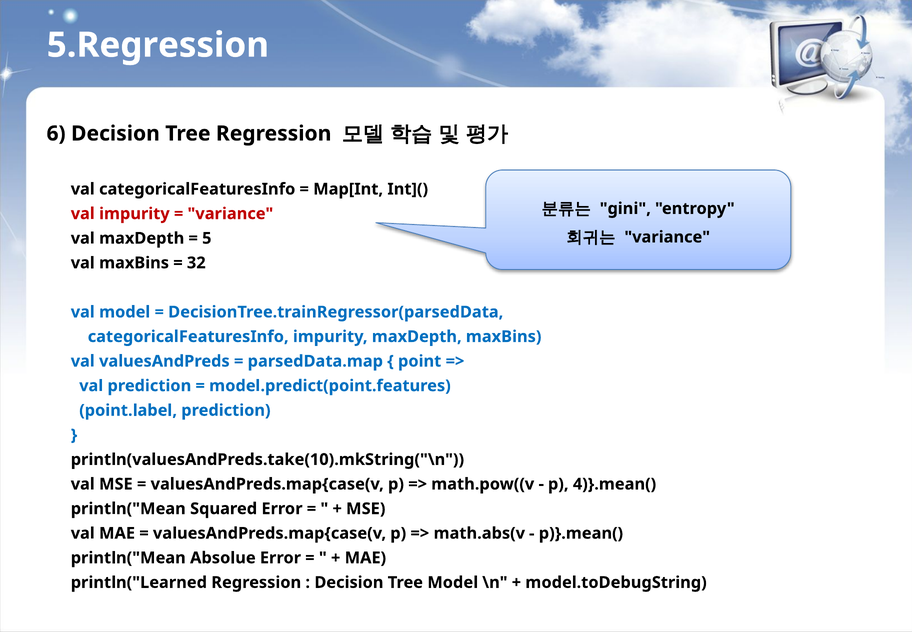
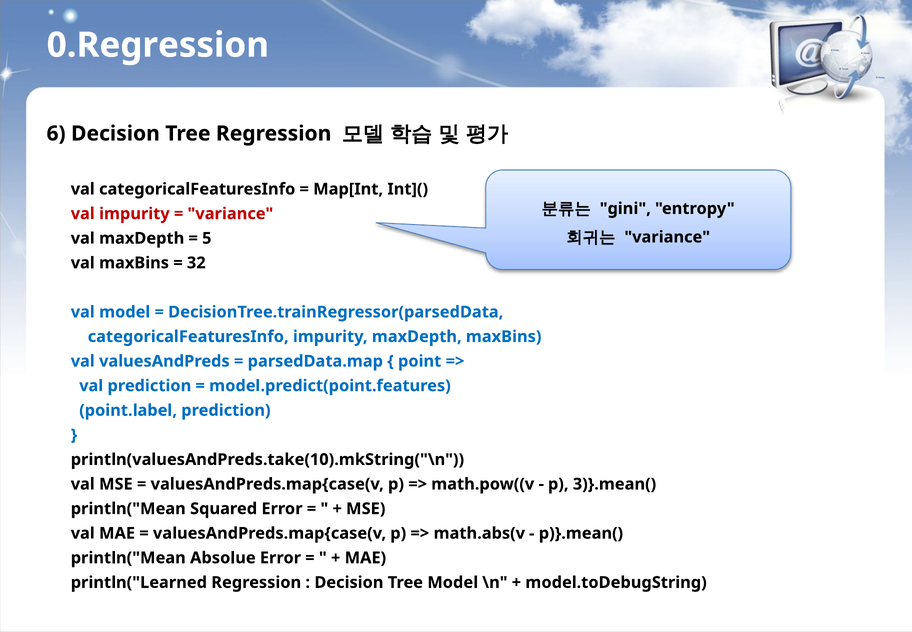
5.Regression: 5.Regression -> 0.Regression
4)}.mean(: 4)}.mean( -> 3)}.mean(
